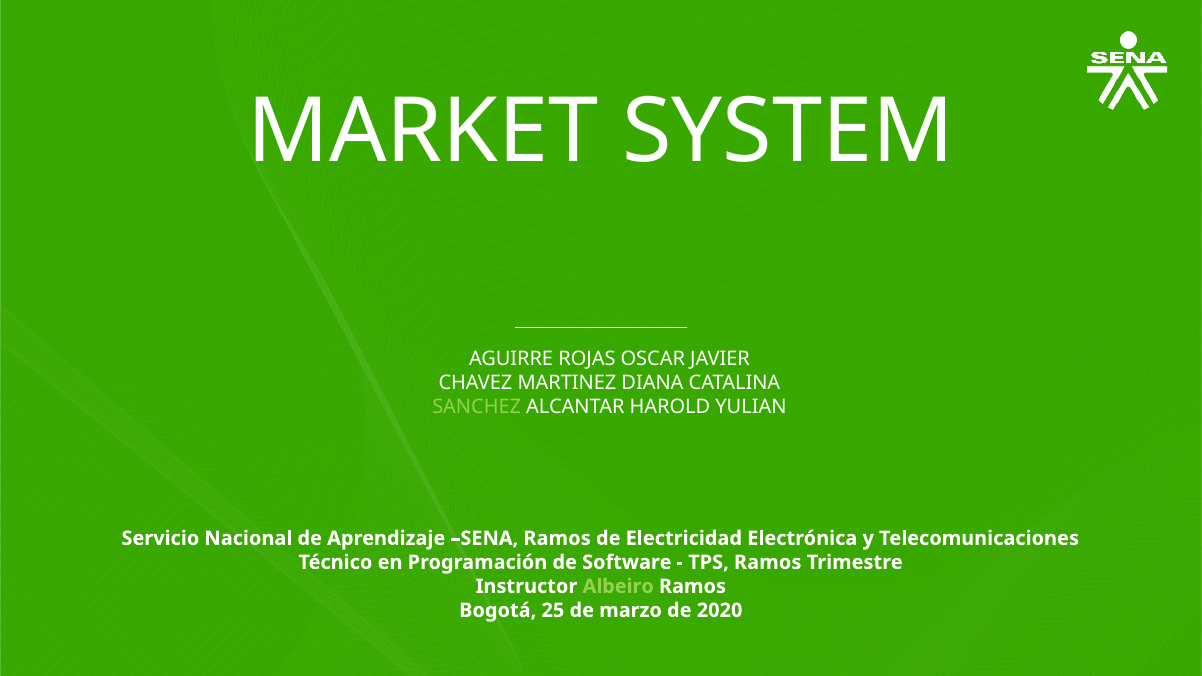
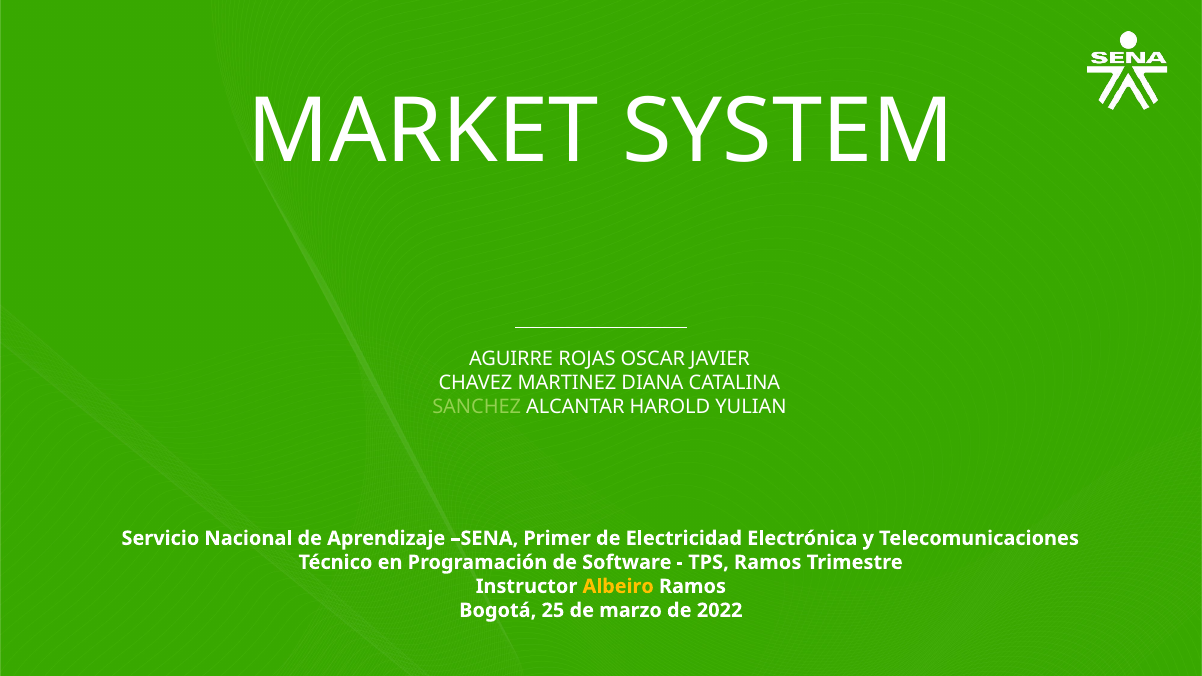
SENA Ramos: Ramos -> Primer
Albeiro colour: light green -> yellow
2020: 2020 -> 2022
